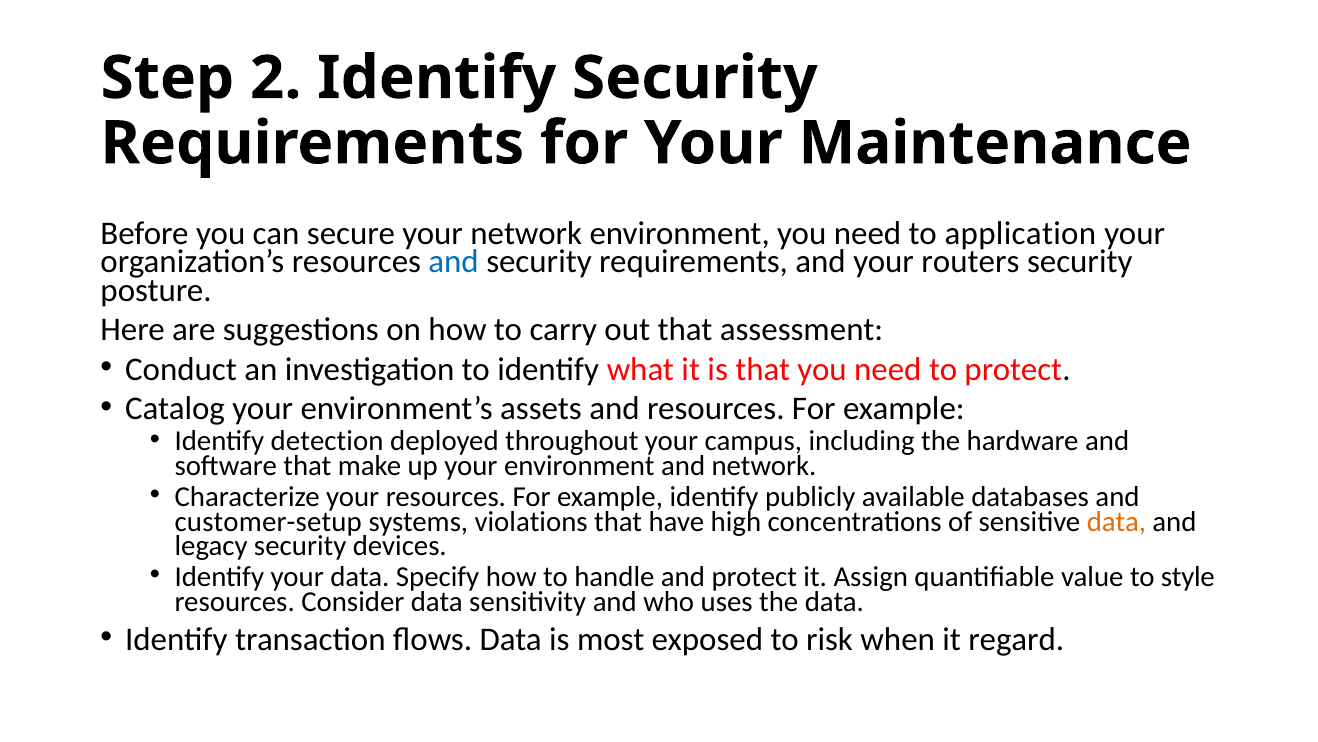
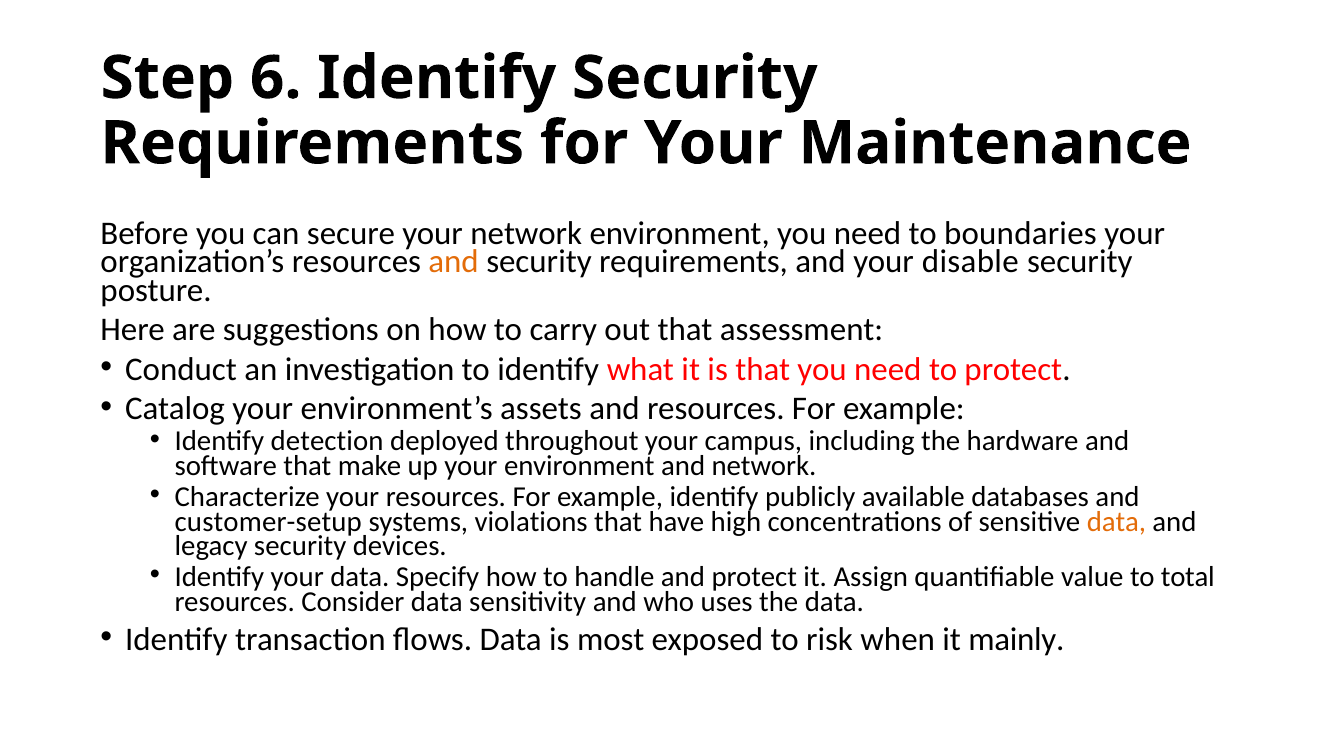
2: 2 -> 6
application: application -> boundaries
and at (454, 262) colour: blue -> orange
routers: routers -> disable
style: style -> total
regard: regard -> mainly
